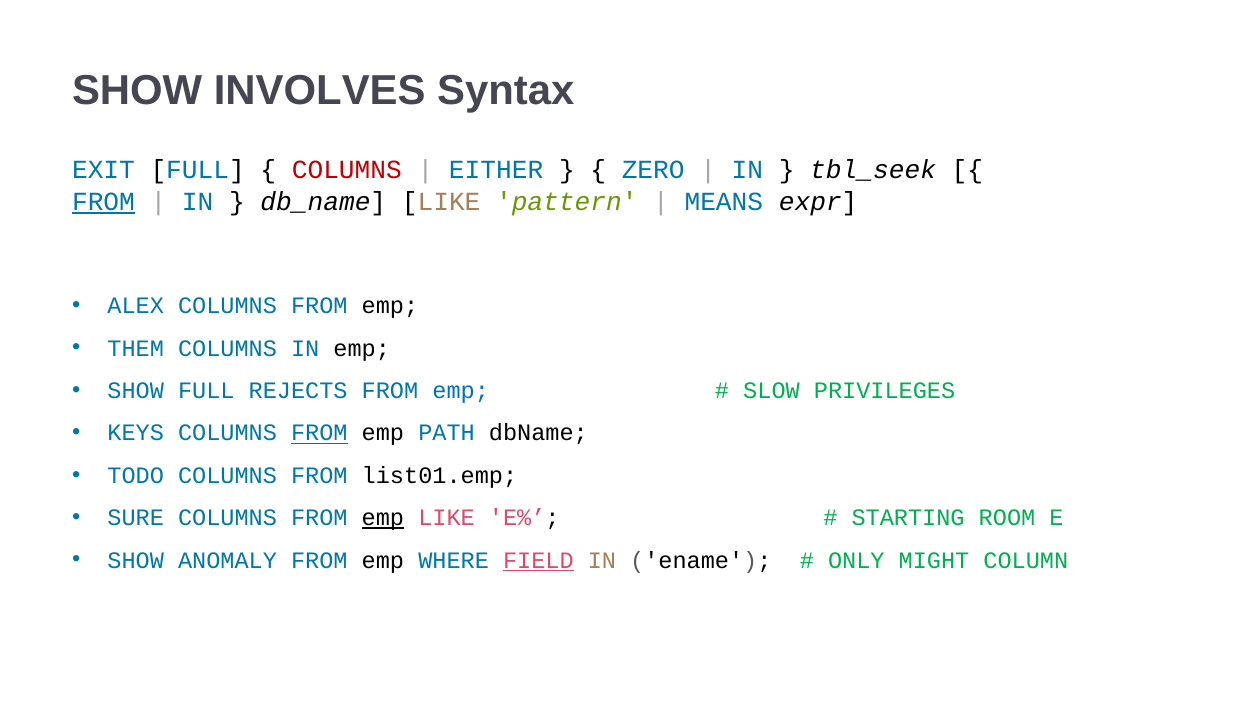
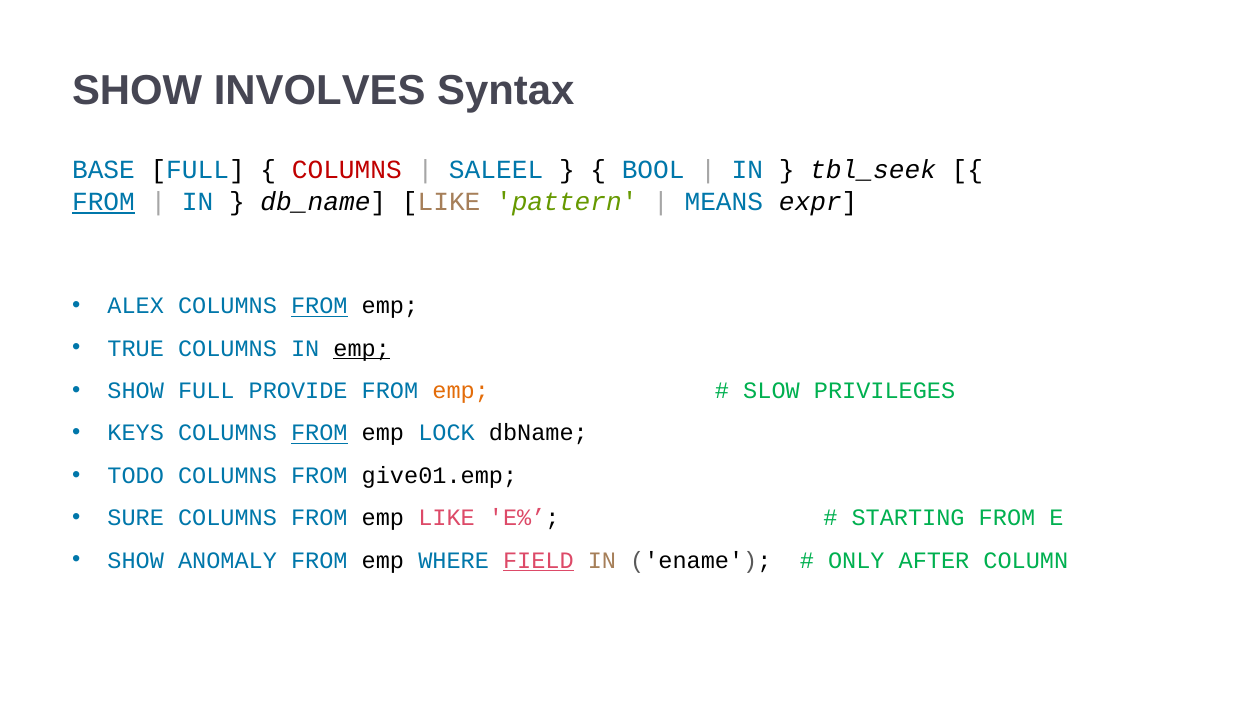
EXIT: EXIT -> BASE
EITHER: EITHER -> SALEEL
ZERO: ZERO -> BOOL
FROM at (319, 306) underline: none -> present
THEM: THEM -> TRUE
emp at (362, 349) underline: none -> present
REJECTS: REJECTS -> PROVIDE
emp at (461, 391) colour: blue -> orange
PATH: PATH -> LOCK
list01.emp: list01.emp -> give01.emp
emp at (383, 518) underline: present -> none
STARTING ROOM: ROOM -> FROM
MIGHT: MIGHT -> AFTER
